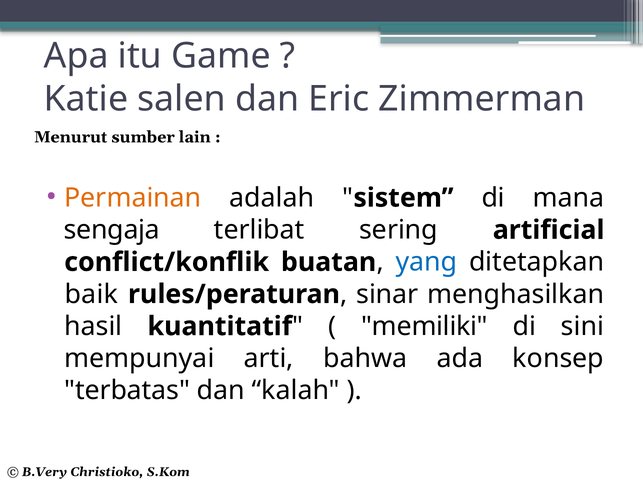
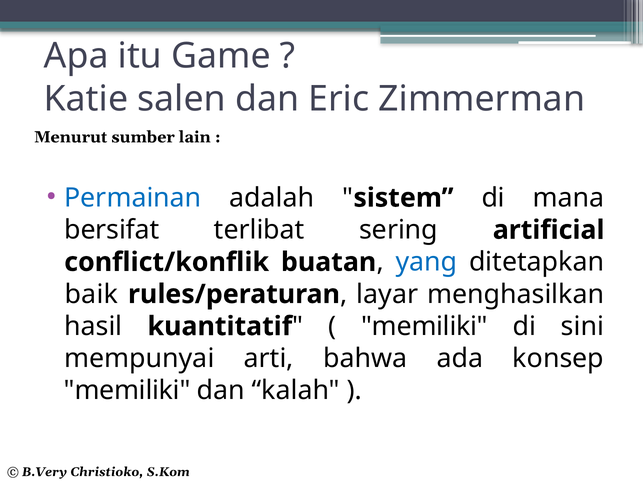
Permainan colour: orange -> blue
sengaja: sengaja -> bersifat
sinar: sinar -> layar
terbatas at (127, 391): terbatas -> memiliki
